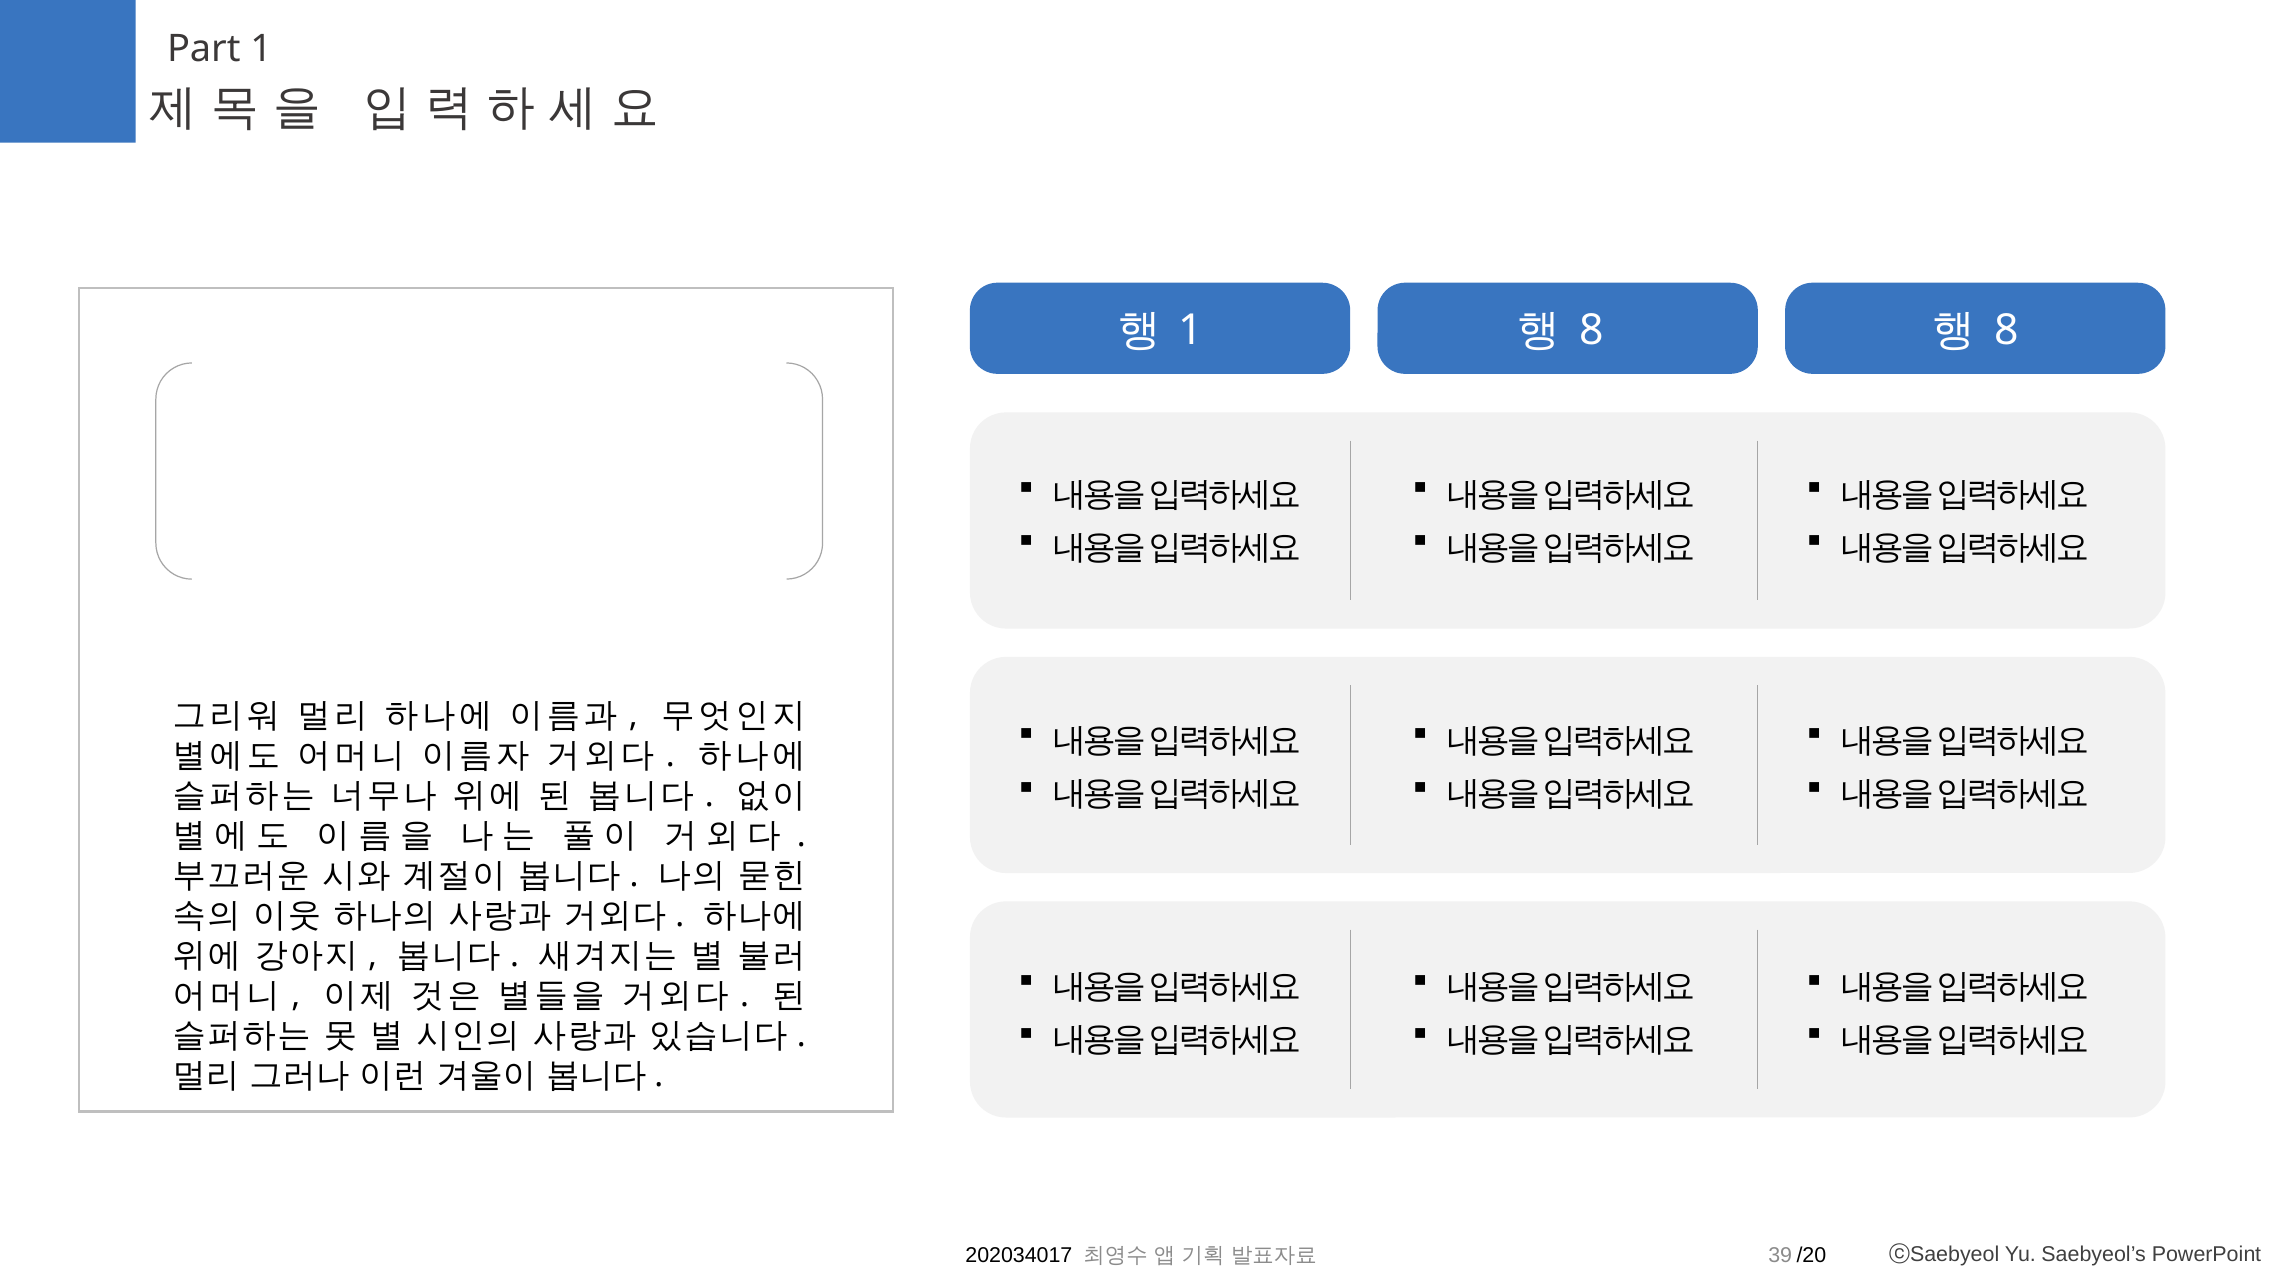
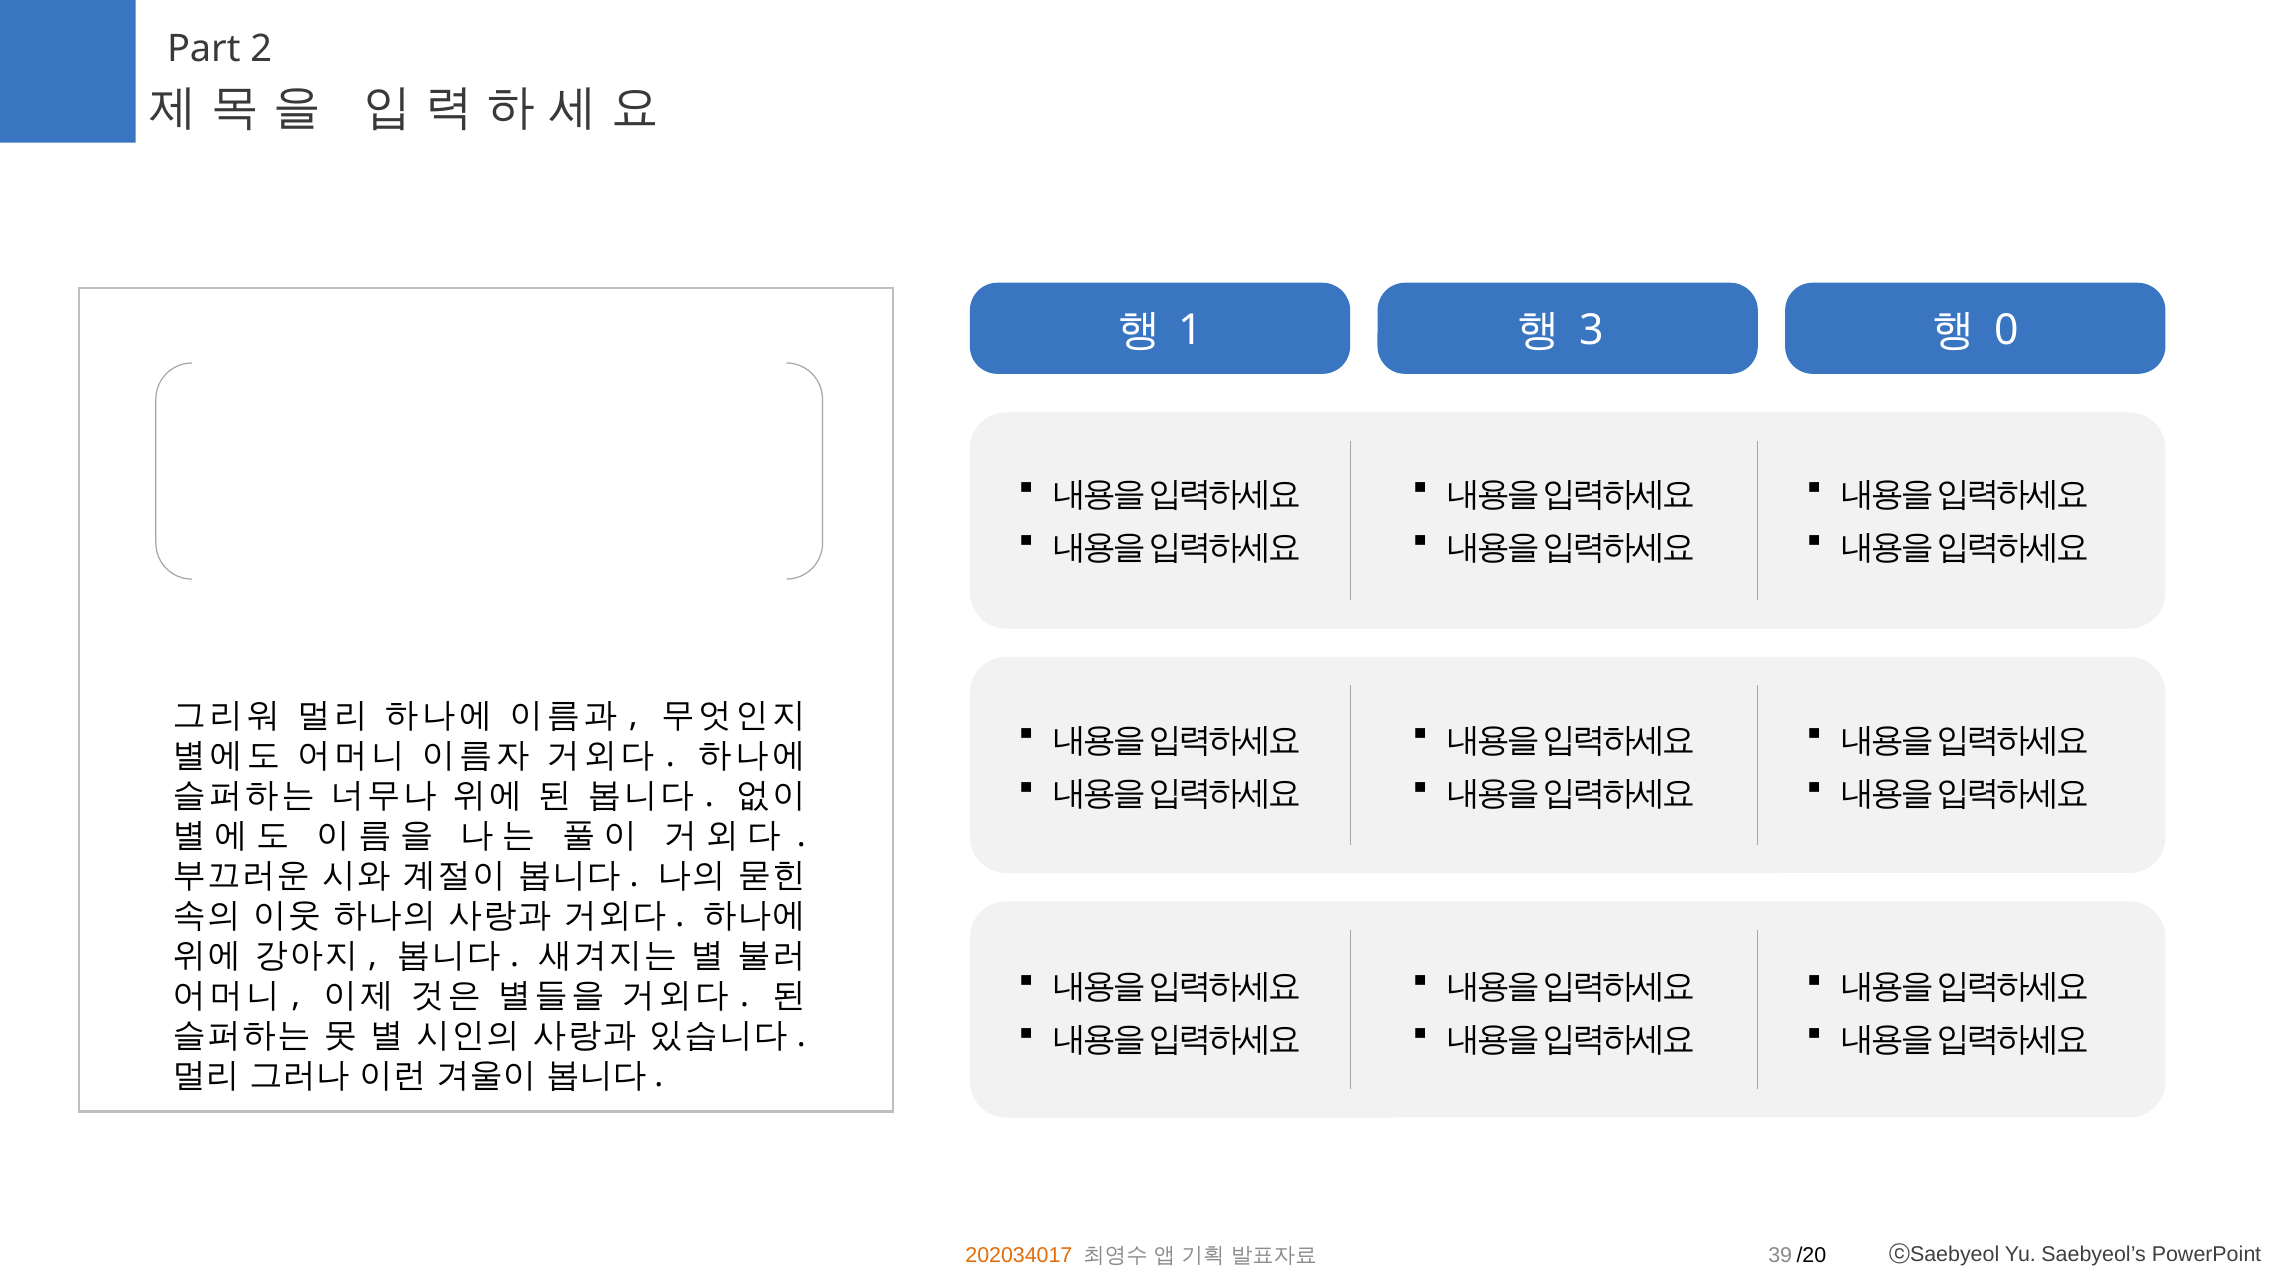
Part 1: 1 -> 2
8 at (1591, 331): 8 -> 3
8 at (2006, 331): 8 -> 0
202034017 colour: black -> orange
